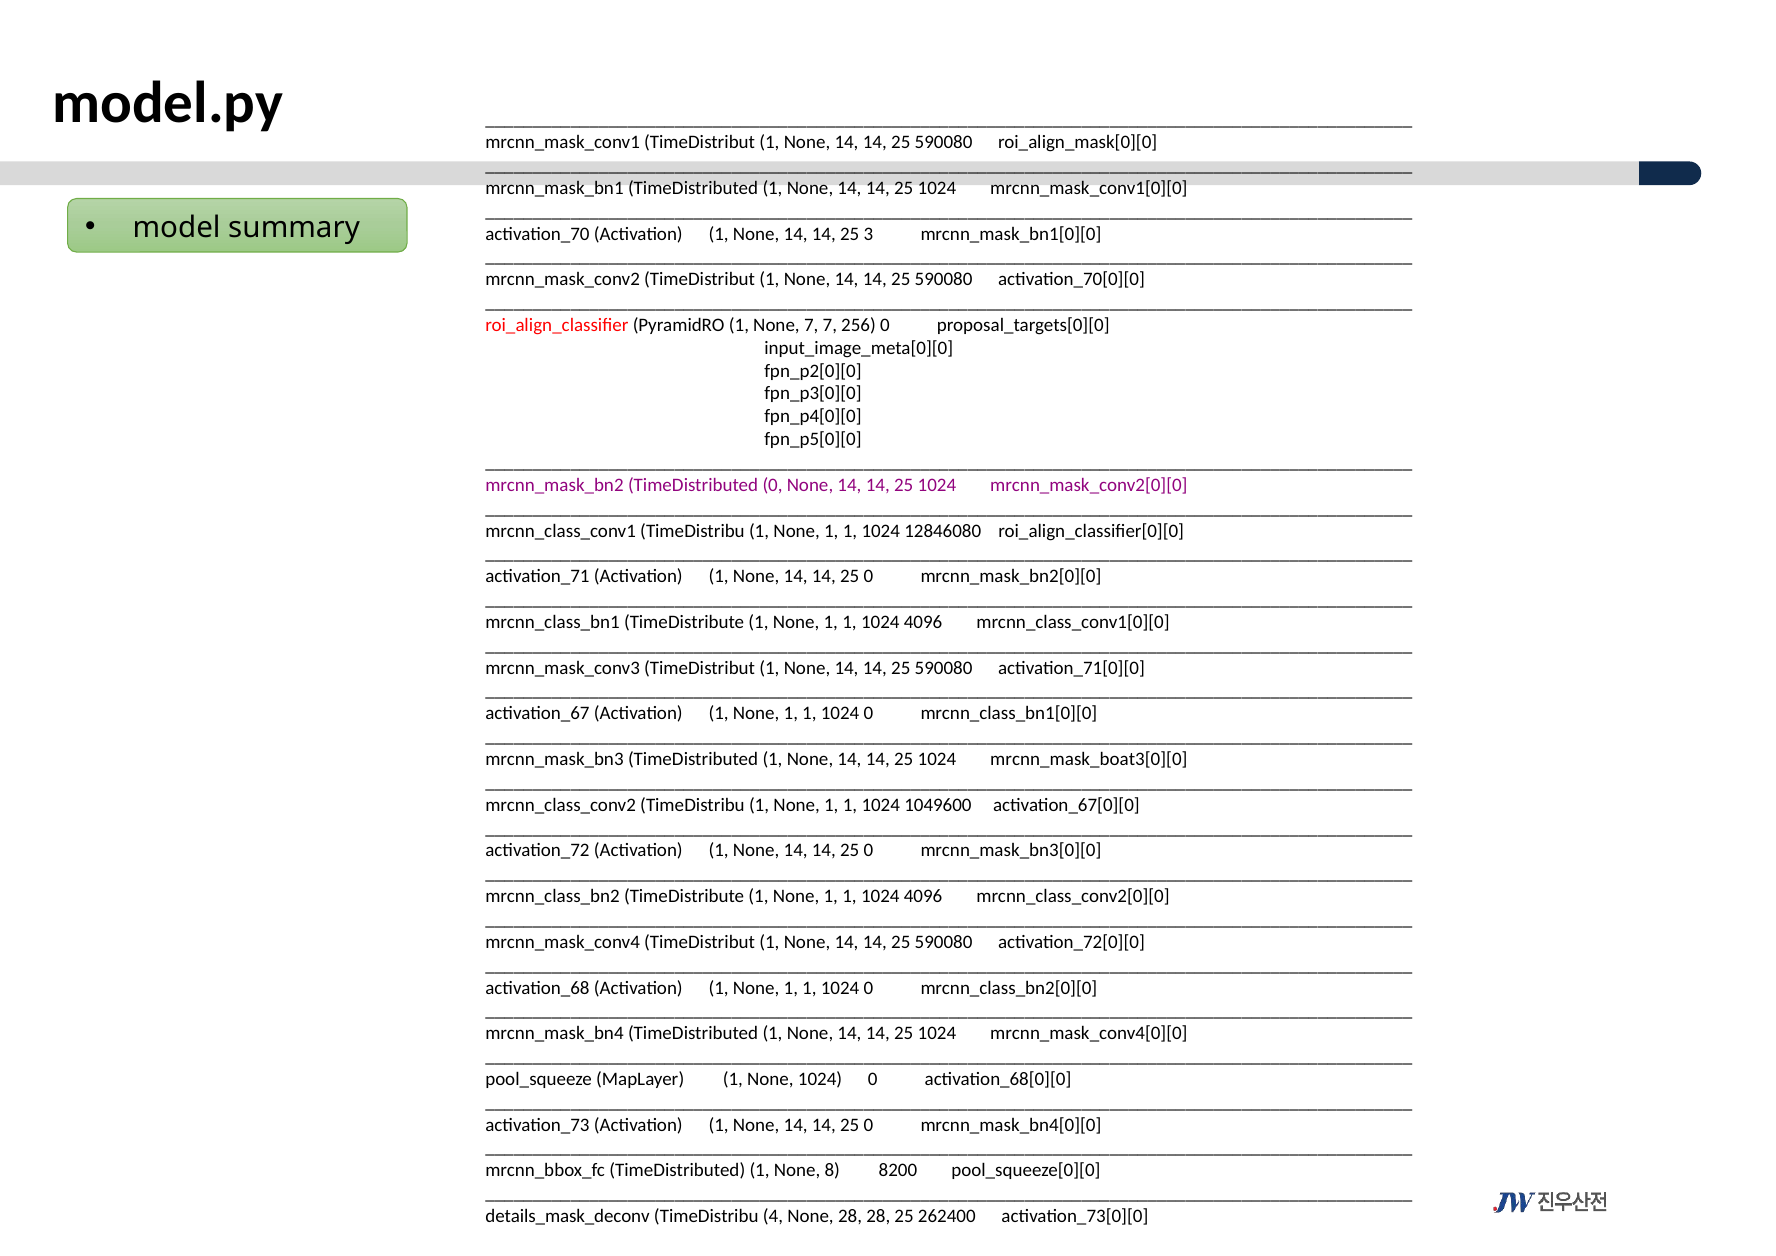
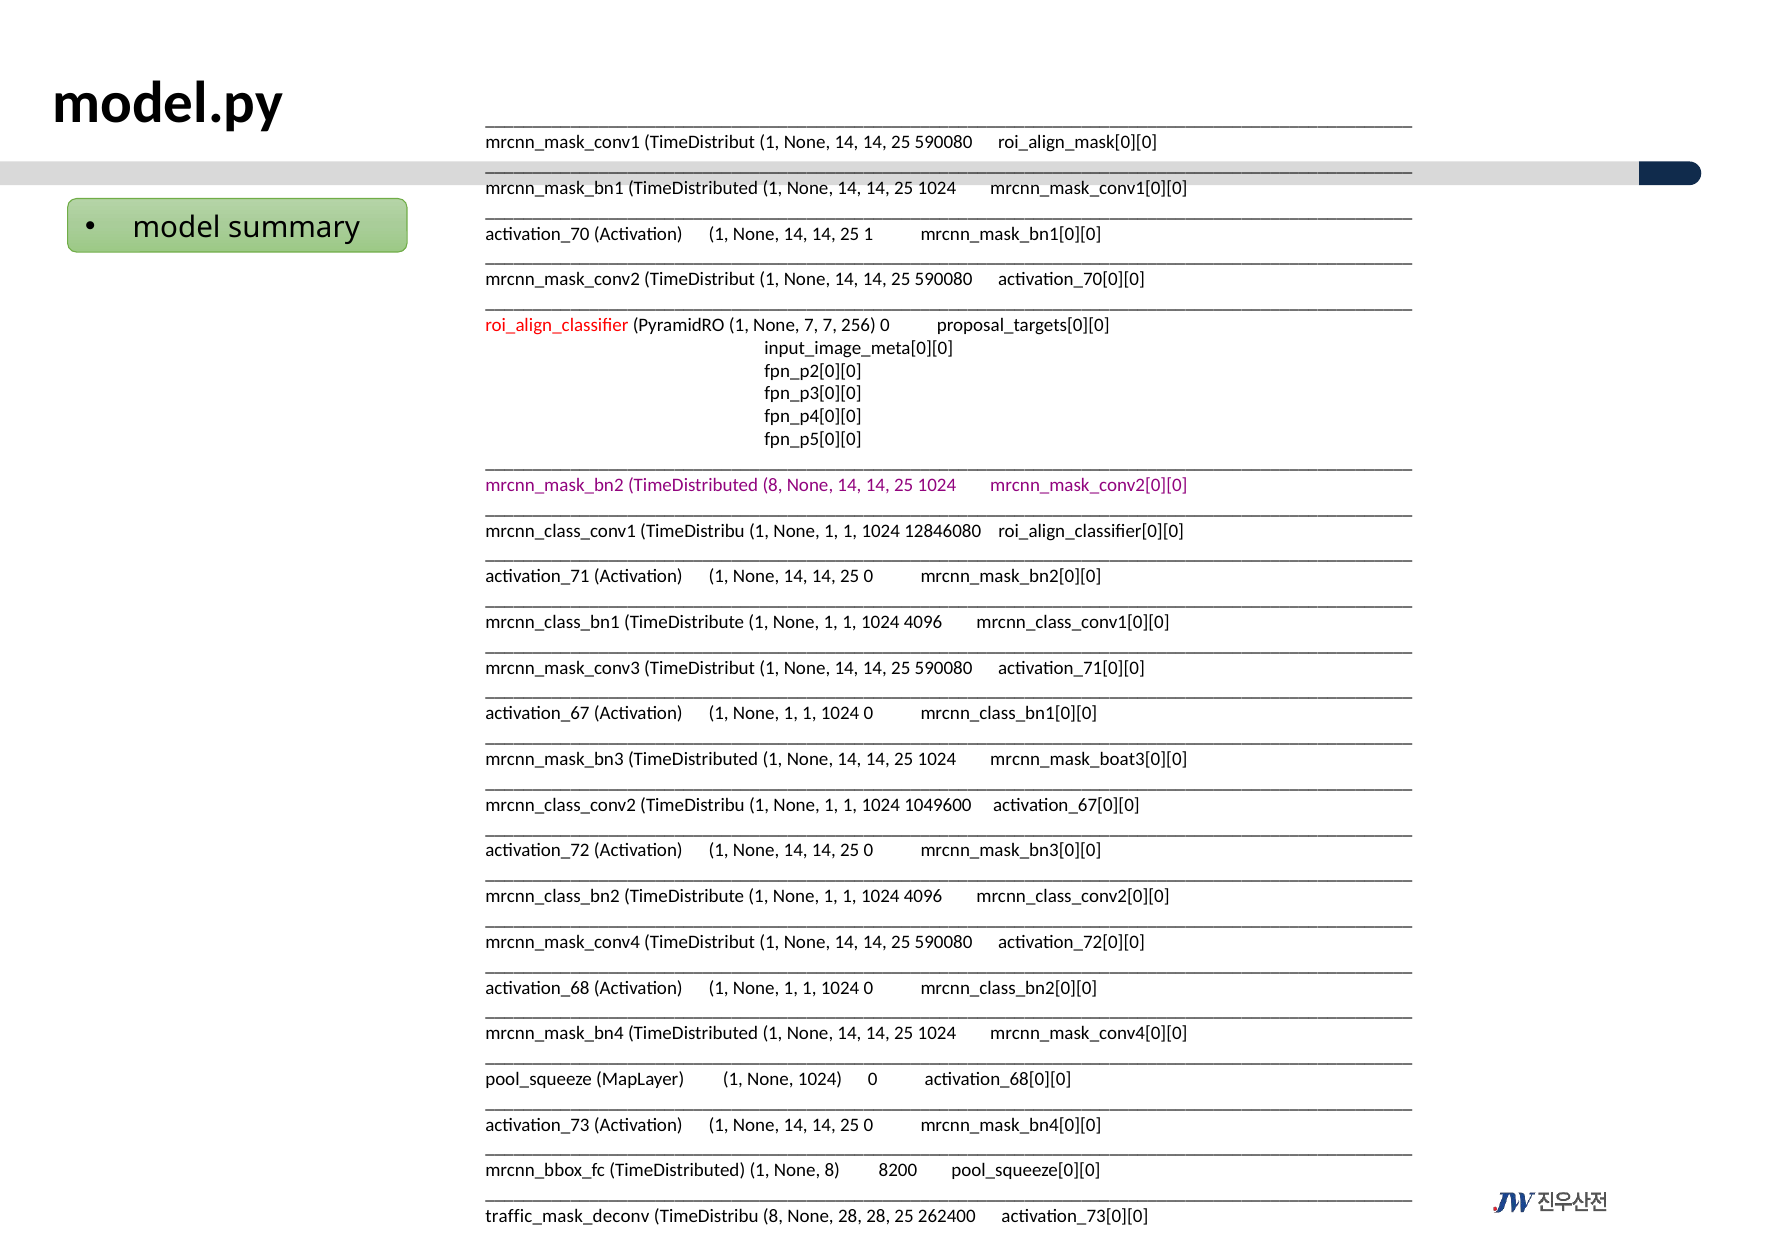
25 3: 3 -> 1
TimeDistributed 0: 0 -> 8
details_mask_deconv: details_mask_deconv -> traffic_mask_deconv
TimeDistribu 4: 4 -> 8
